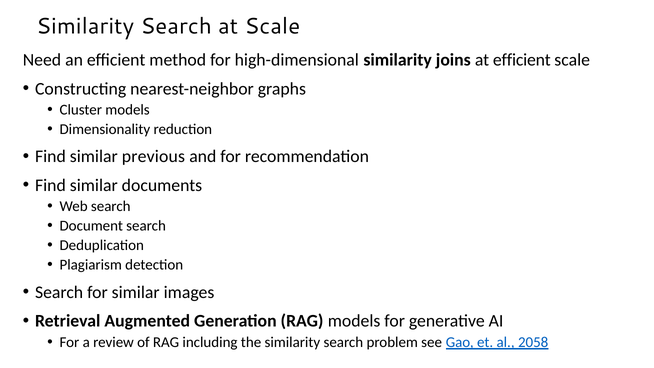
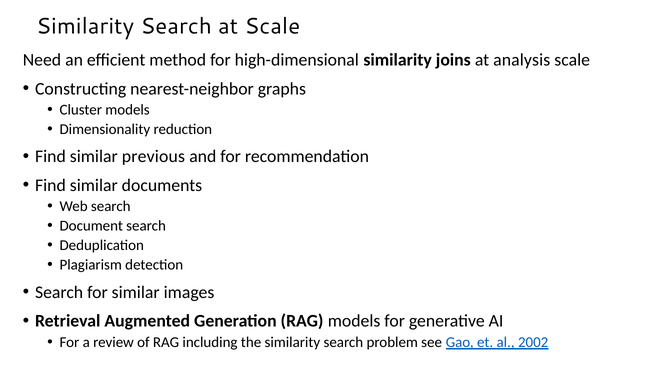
at efficient: efficient -> analysis
2058: 2058 -> 2002
